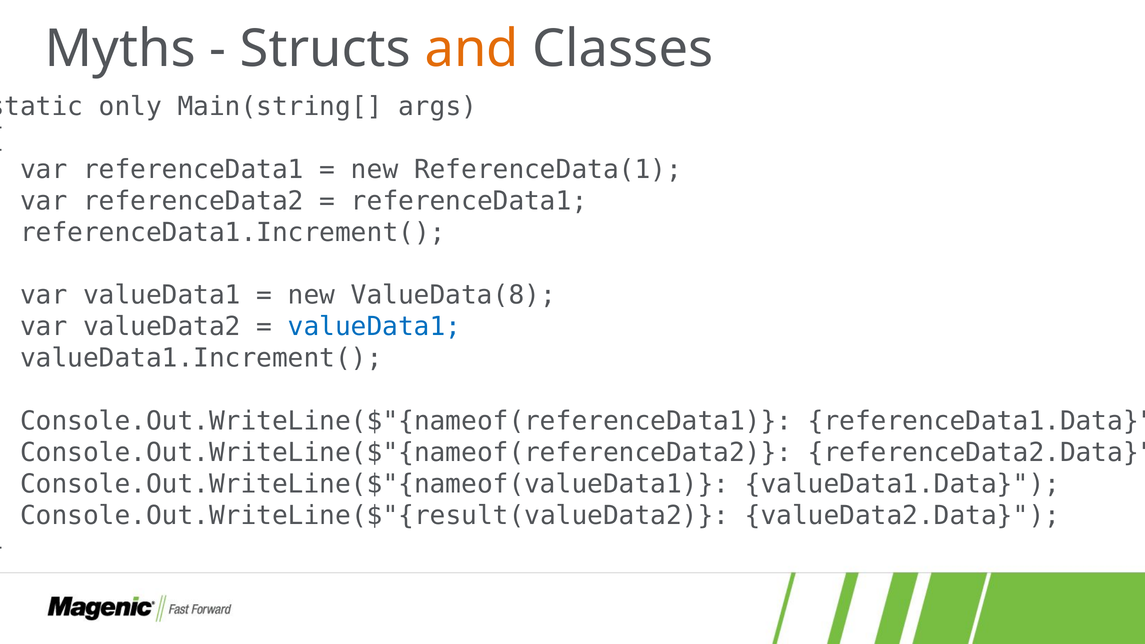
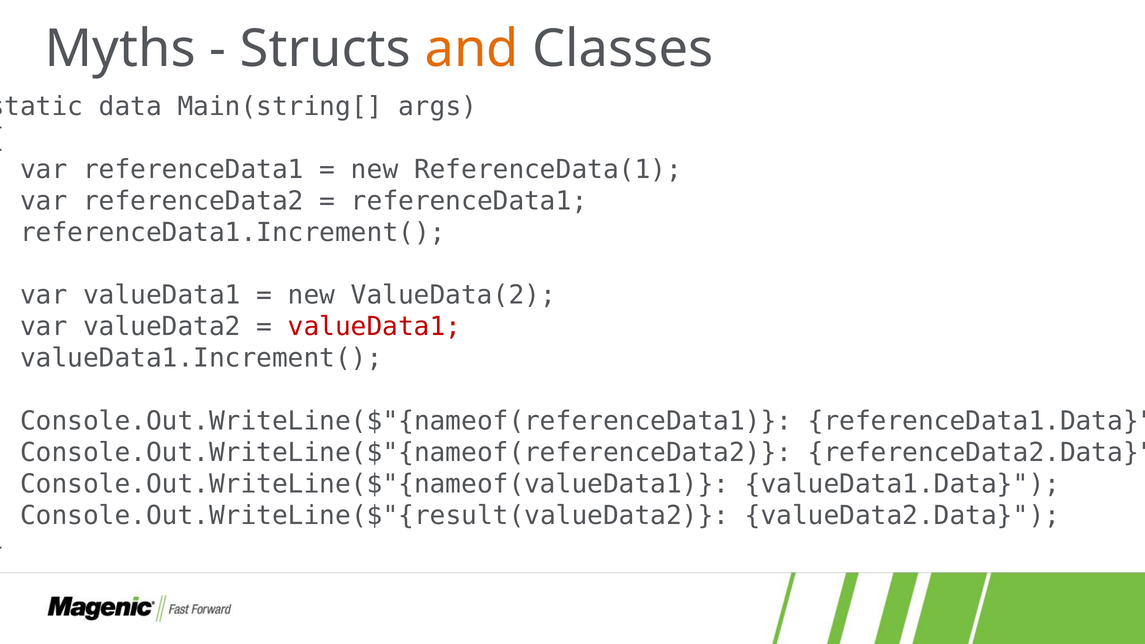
only: only -> data
ValueData(8: ValueData(8 -> ValueData(2
valueData1 at (375, 327) colour: blue -> red
